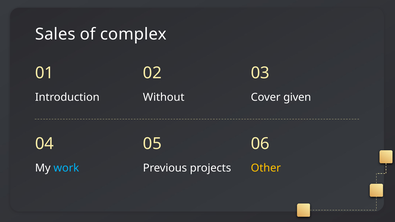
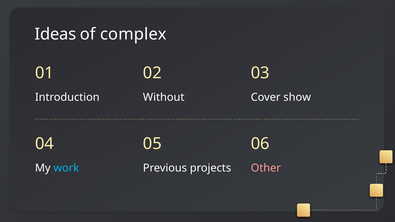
Sales: Sales -> Ideas
given: given -> show
Other colour: yellow -> pink
